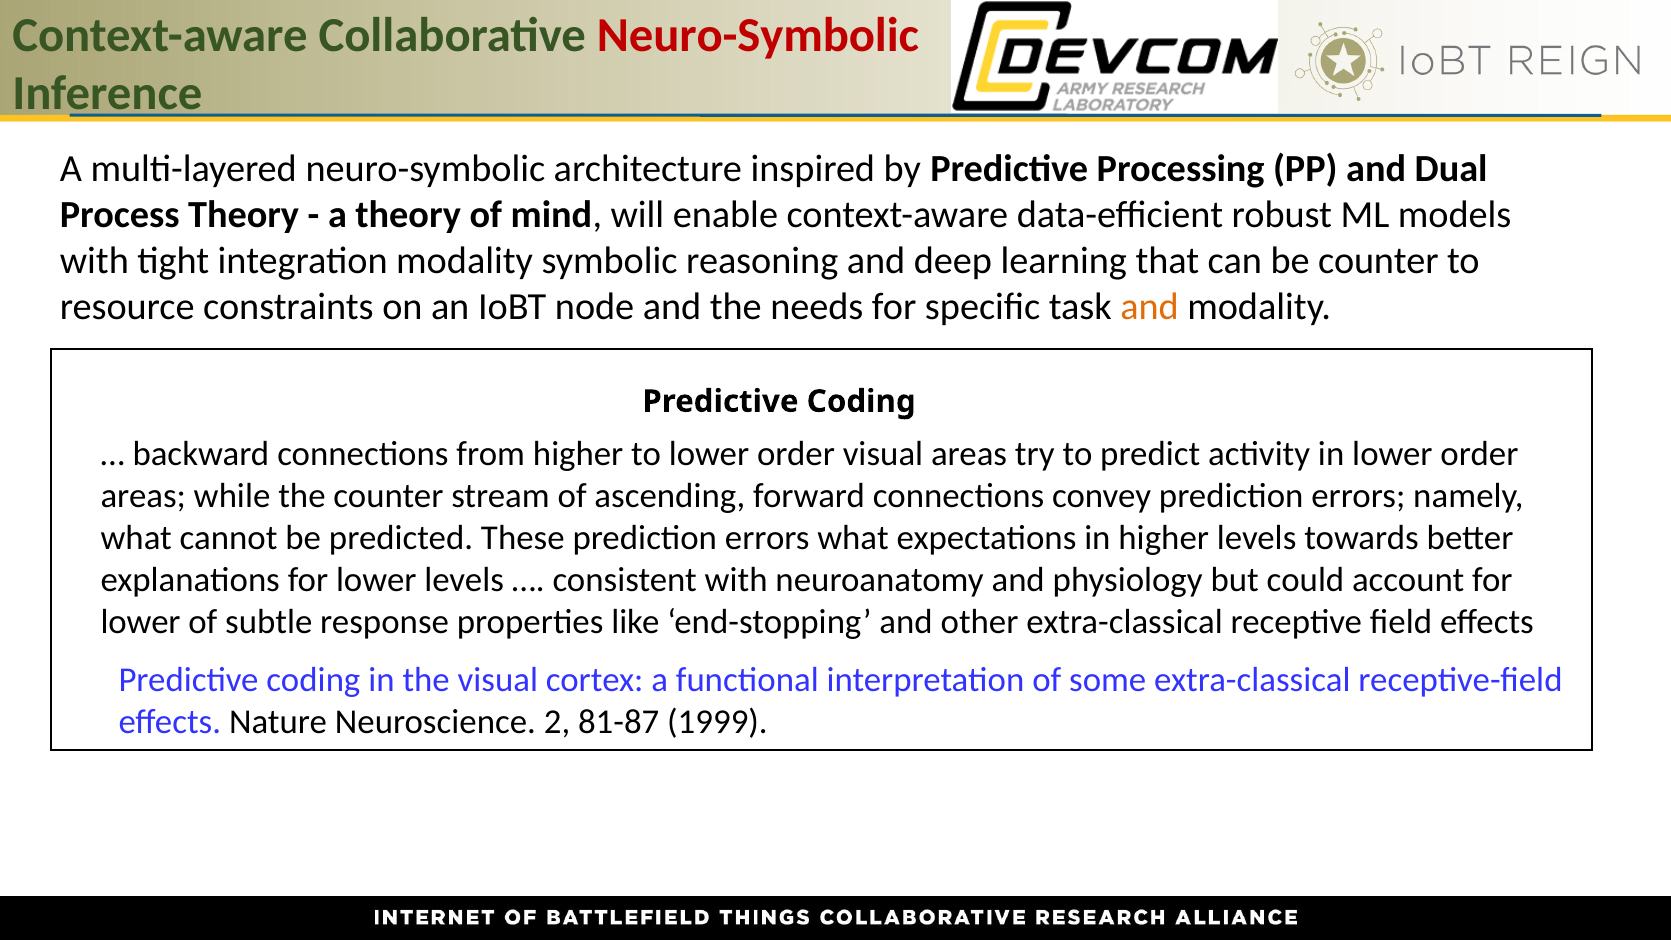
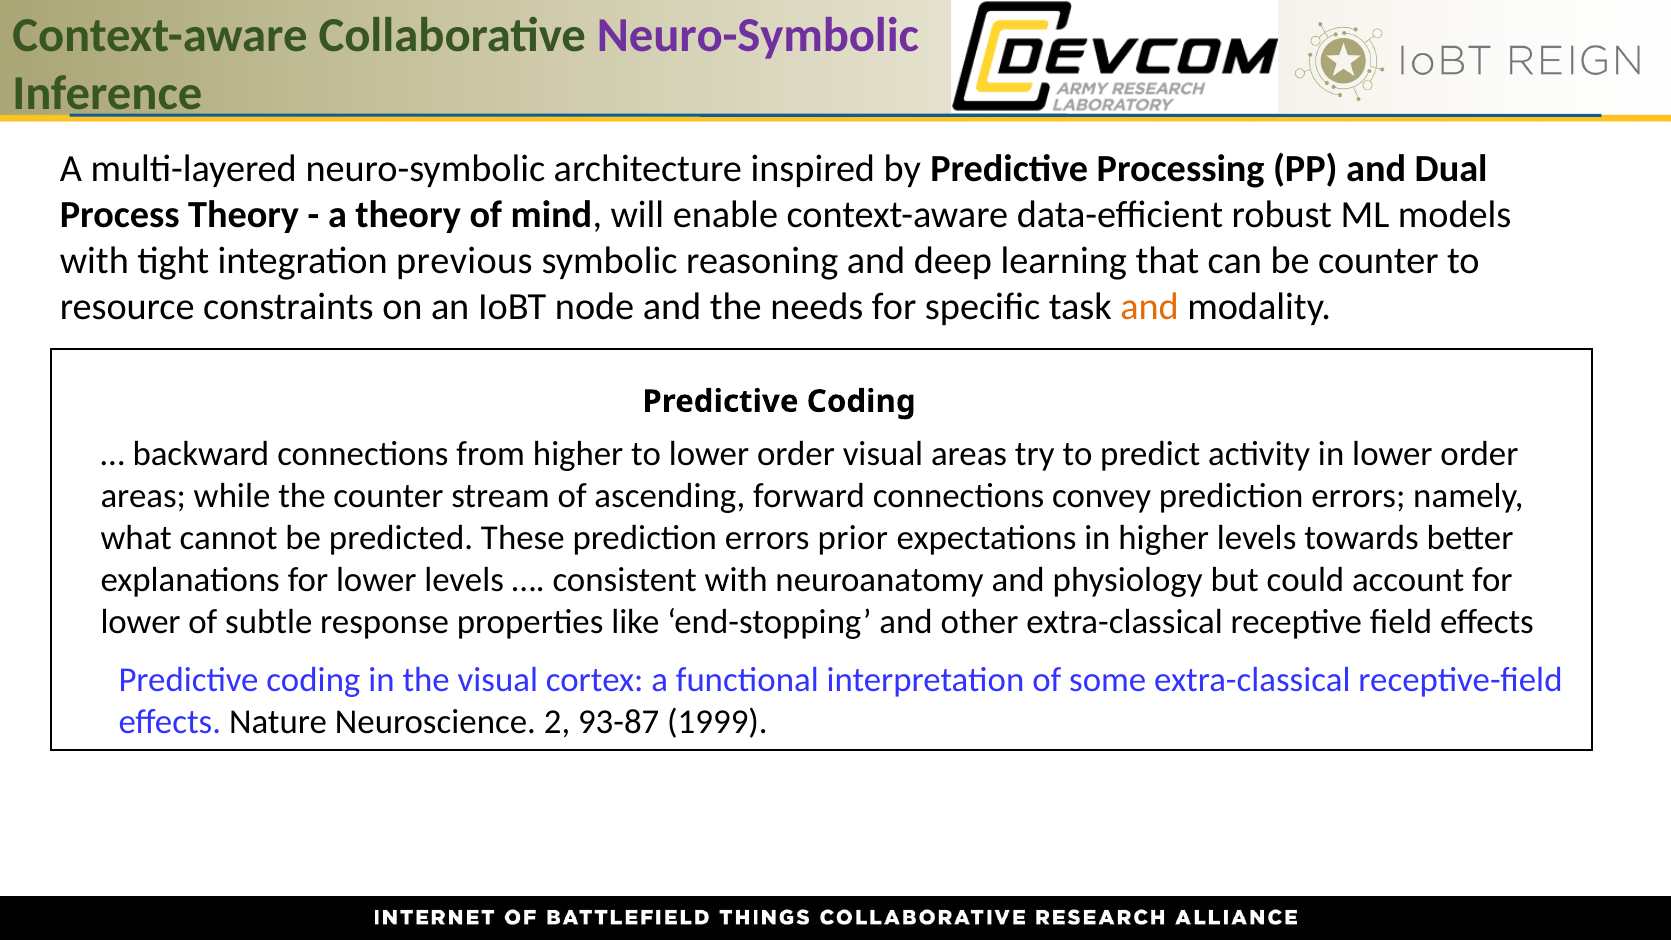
Neuro-Symbolic at (758, 35) colour: red -> purple
integration modality: modality -> previous
errors what: what -> prior
81-87: 81-87 -> 93-87
